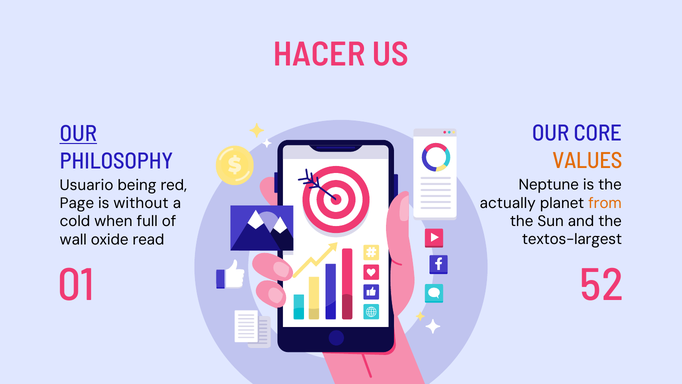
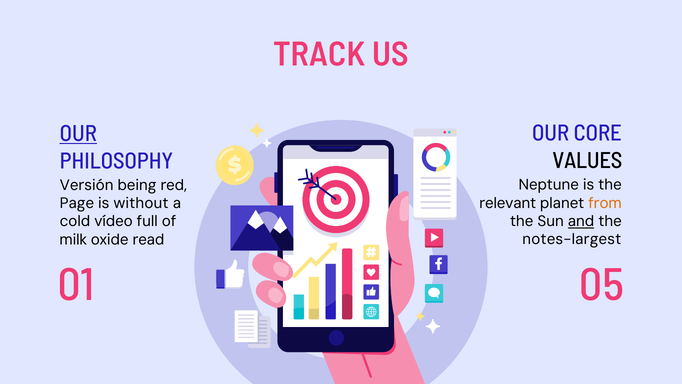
HACER: HACER -> TRACK
VALUES colour: orange -> black
Usuario: Usuario -> Versión
actually: actually -> relevant
and underline: none -> present
when: when -> vídeo
textos-largest: textos-largest -> notes-largest
wall: wall -> milk
52: 52 -> 05
